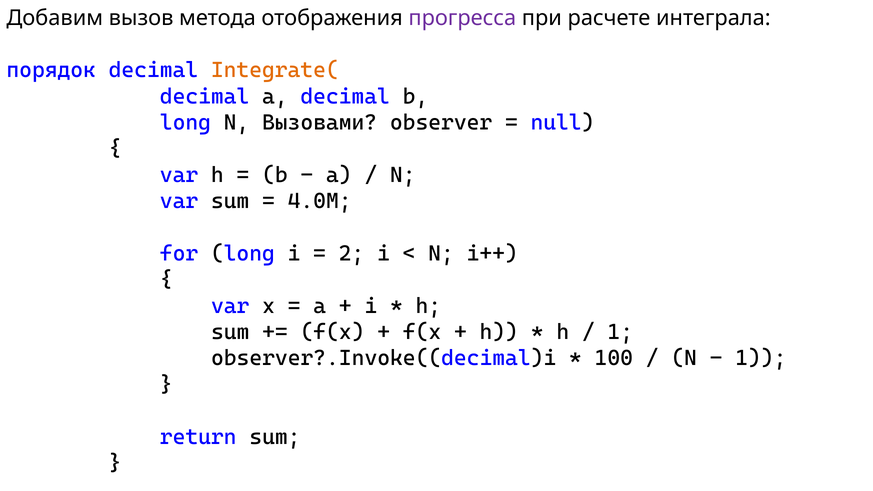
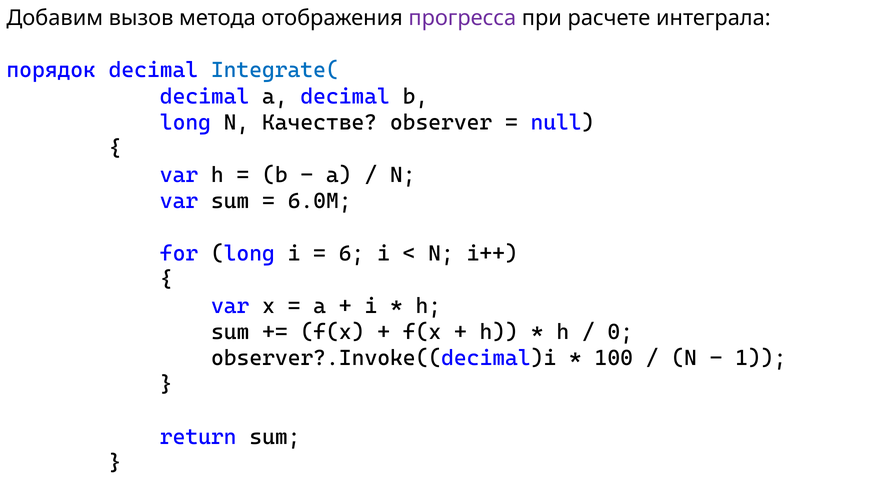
Integrate( colour: orange -> blue
Вызовами: Вызовами -> Качестве
4.0M: 4.0M -> 6.0M
2: 2 -> 6
1 at (620, 332): 1 -> 0
